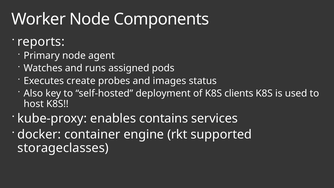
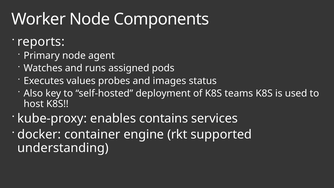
create: create -> values
clients: clients -> teams
storageclasses: storageclasses -> understanding
